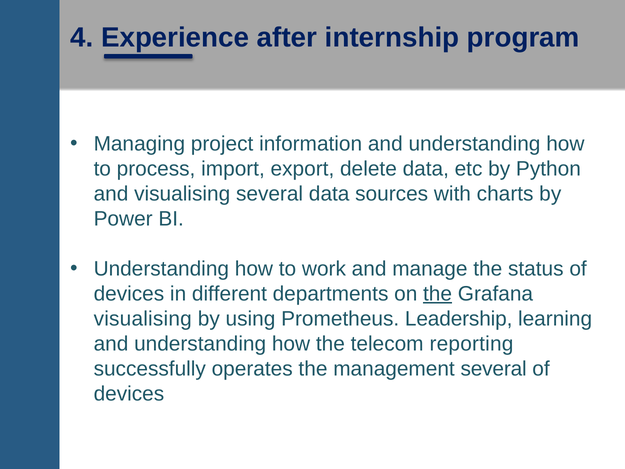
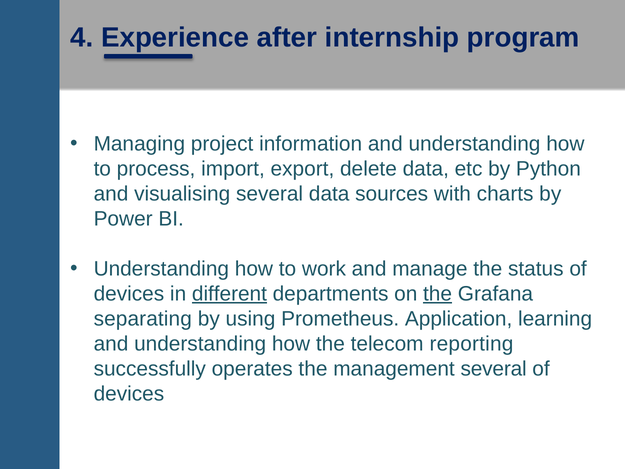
different underline: none -> present
visualising at (143, 319): visualising -> separating
Leadership: Leadership -> Application
